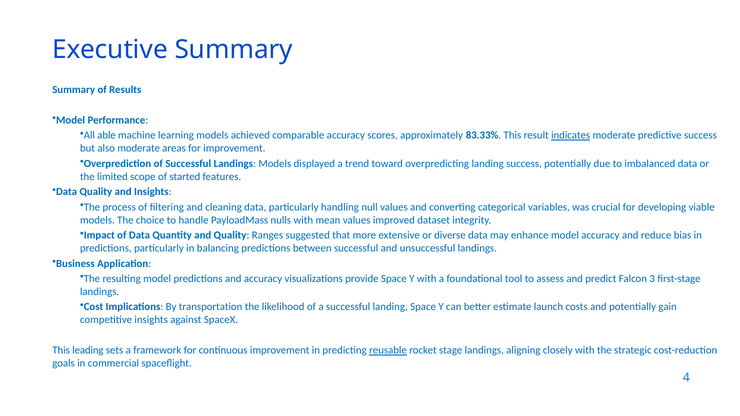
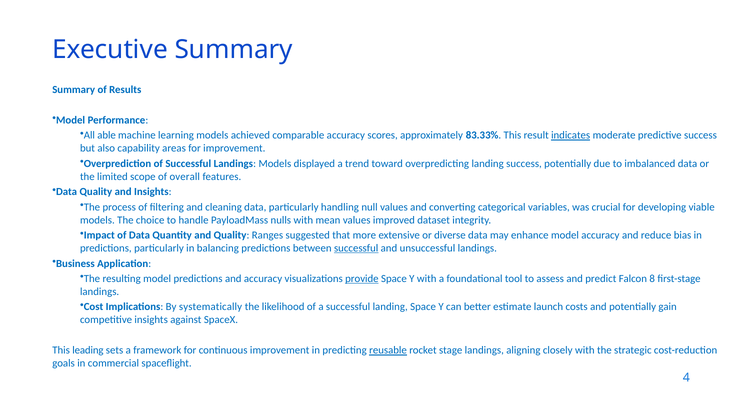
also moderate: moderate -> capability
started: started -> overall
successful at (356, 248) underline: none -> present
provide underline: none -> present
3: 3 -> 8
transportation: transportation -> systematically
